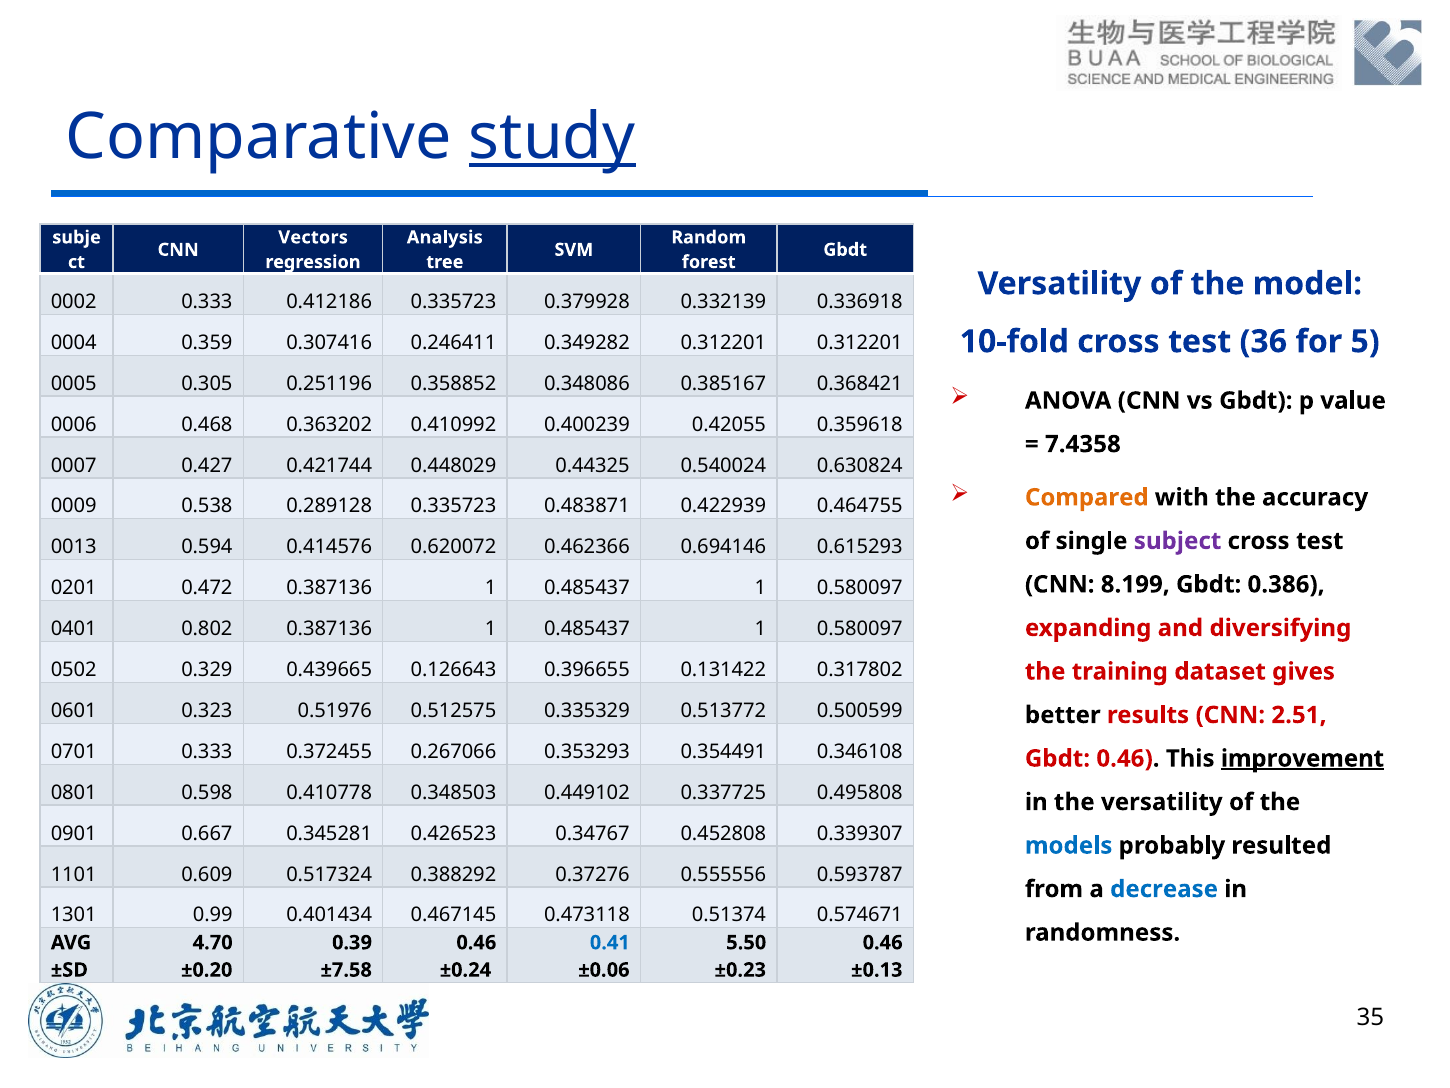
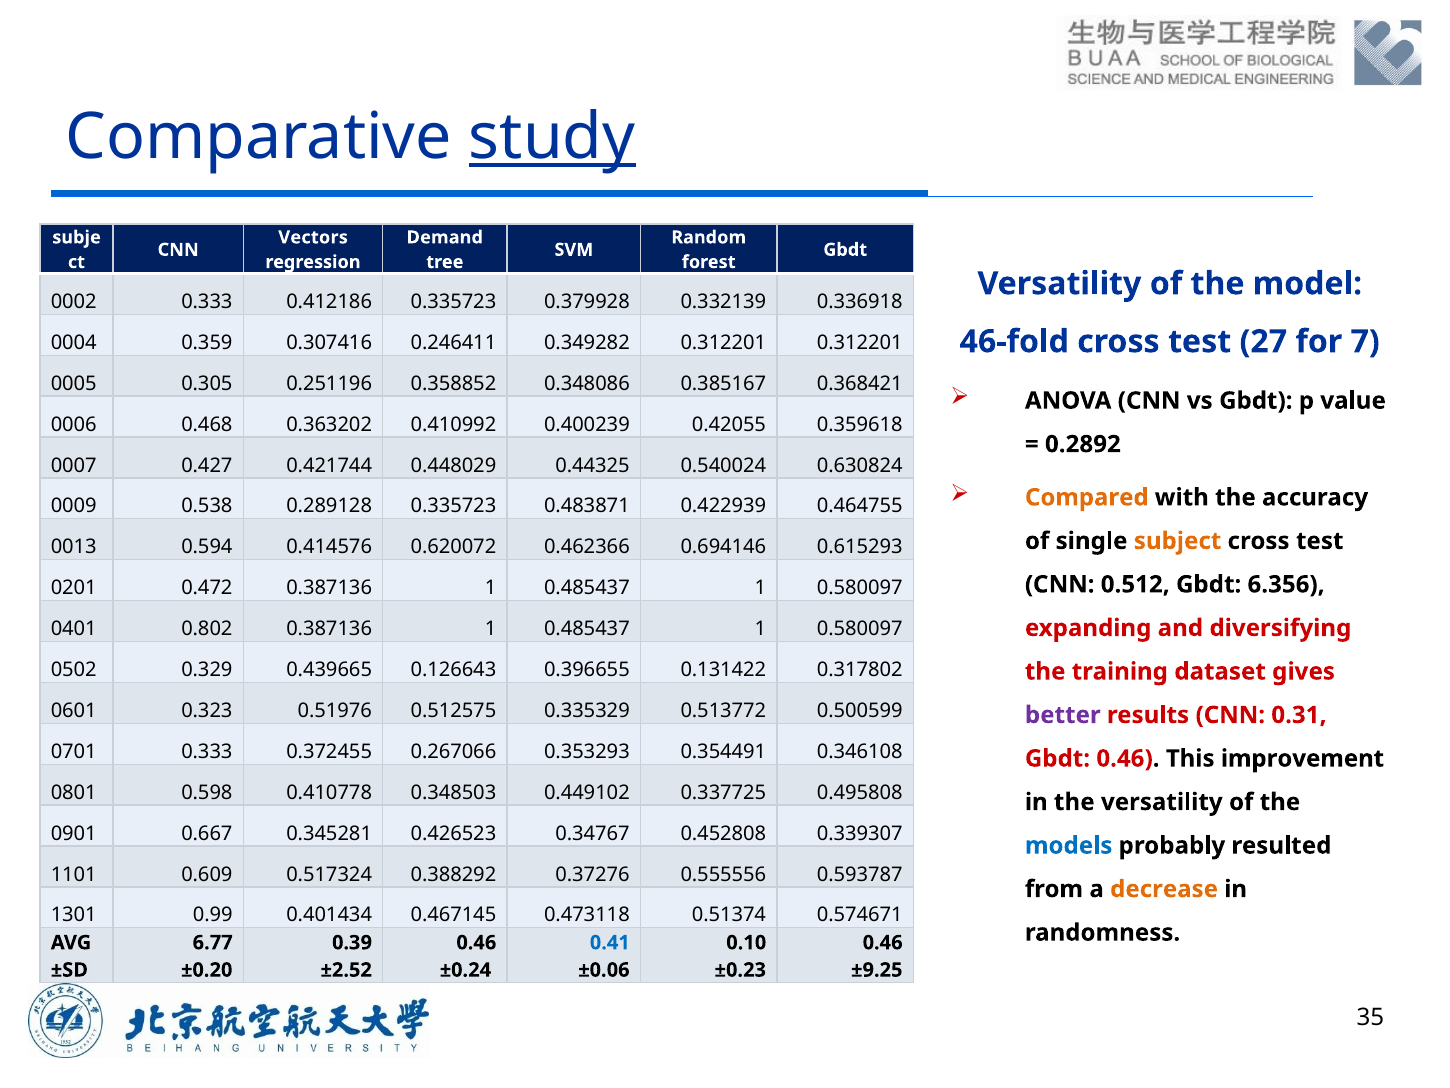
Analysis: Analysis -> Demand
10-fold: 10-fold -> 46-fold
36: 36 -> 27
5: 5 -> 7
7.4358: 7.4358 -> 0.2892
subject colour: purple -> orange
8.199: 8.199 -> 0.512
0.386: 0.386 -> 6.356
better colour: black -> purple
2.51: 2.51 -> 0.31
improvement underline: present -> none
decrease colour: blue -> orange
4.70: 4.70 -> 6.77
5.50: 5.50 -> 0.10
±7.58: ±7.58 -> ±2.52
±0.13: ±0.13 -> ±9.25
